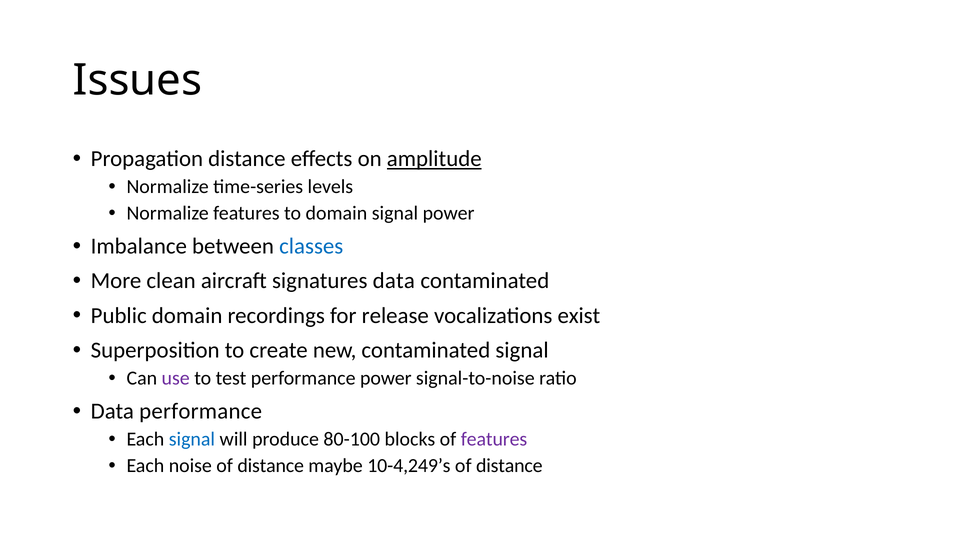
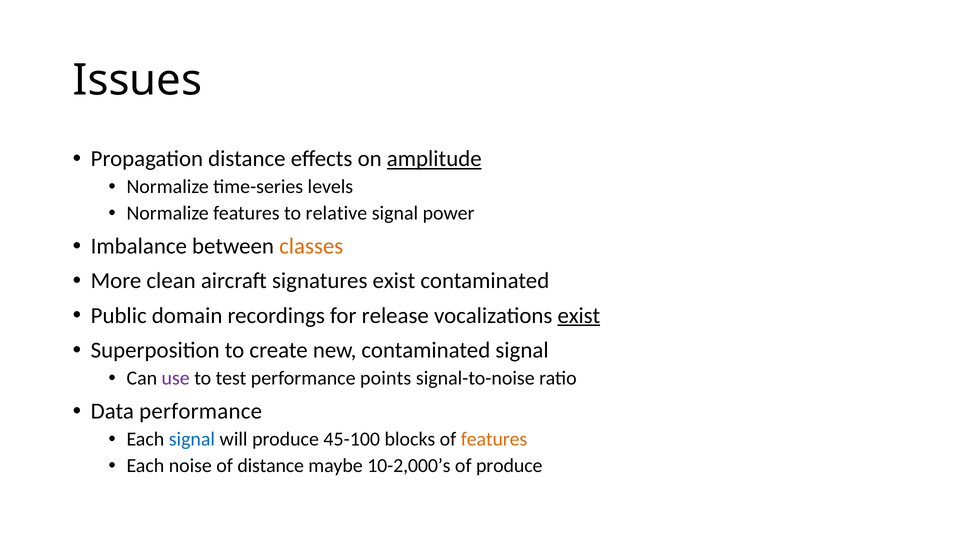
to domain: domain -> relative
classes colour: blue -> orange
signatures data: data -> exist
exist at (579, 316) underline: none -> present
performance power: power -> points
80-100: 80-100 -> 45-100
features at (494, 440) colour: purple -> orange
10-4,249’s: 10-4,249’s -> 10-2,000’s
distance at (509, 466): distance -> produce
